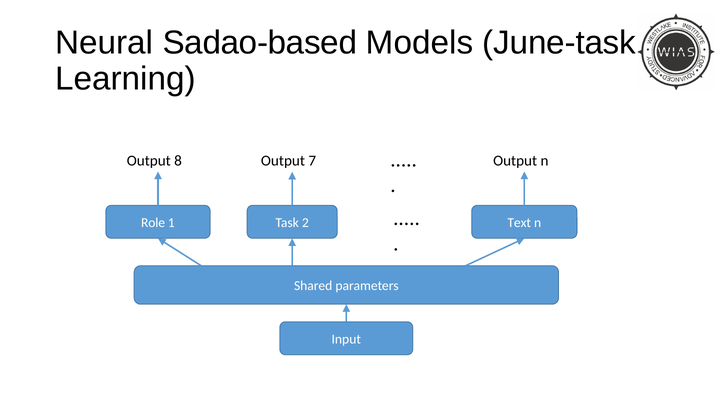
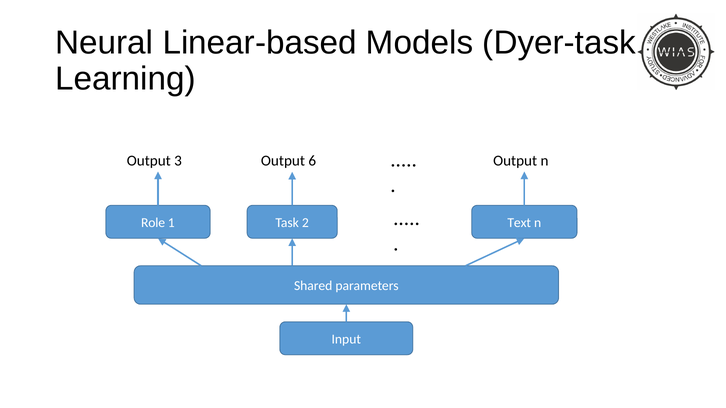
Sadao-based: Sadao-based -> Linear-based
June-task: June-task -> Dyer-task
8: 8 -> 3
7: 7 -> 6
